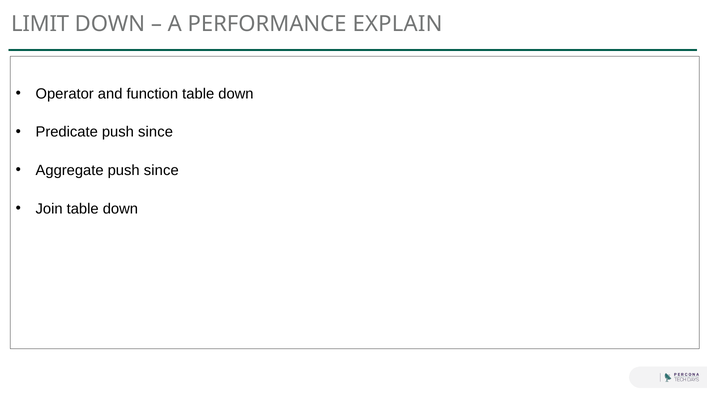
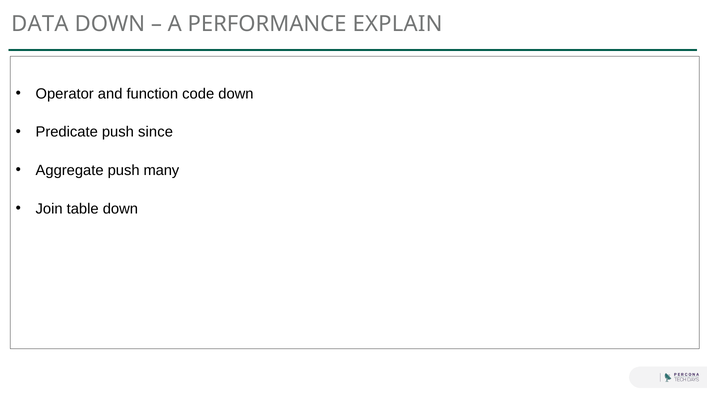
LIMIT: LIMIT -> DATA
function table: table -> code
Aggregate push since: since -> many
